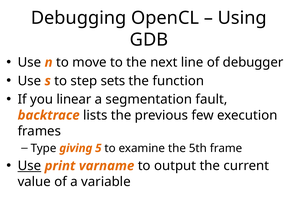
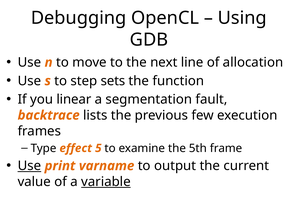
debugger: debugger -> allocation
giving: giving -> effect
variable underline: none -> present
